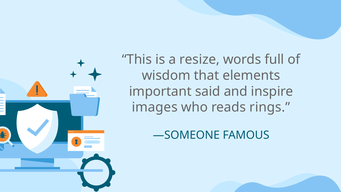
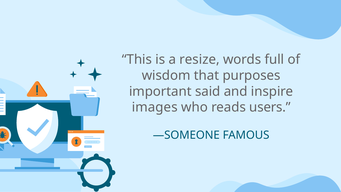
elements: elements -> purposes
rings: rings -> users
